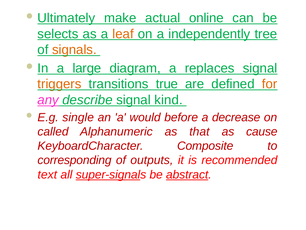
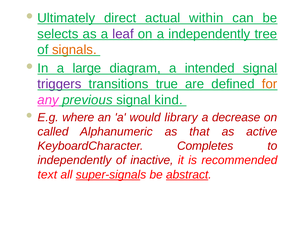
make: make -> direct
online: online -> within
leaf colour: orange -> purple
replaces: replaces -> intended
triggers colour: orange -> purple
describe: describe -> previous
single: single -> where
before: before -> library
cause: cause -> active
Composite: Composite -> Completes
corresponding at (75, 160): corresponding -> independently
outputs: outputs -> inactive
